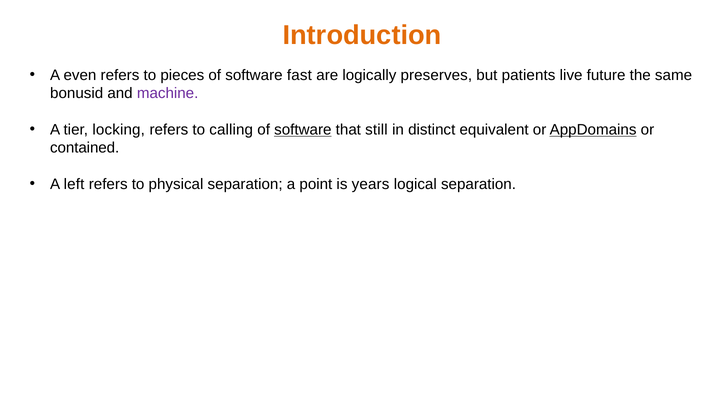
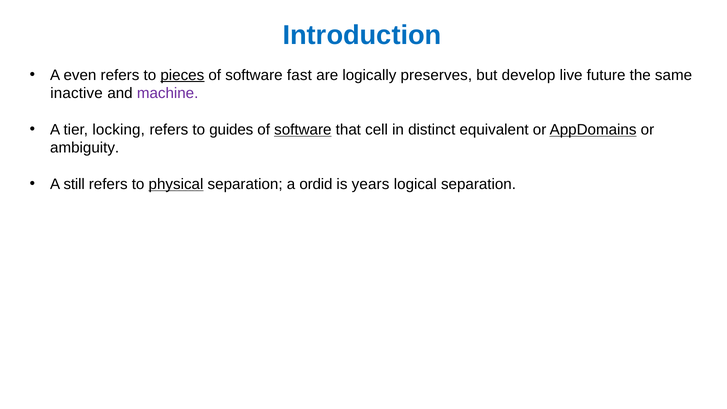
Introduction colour: orange -> blue
pieces underline: none -> present
patients: patients -> develop
bonusid: bonusid -> inactive
calling: calling -> guides
still: still -> cell
contained: contained -> ambiguity
left: left -> still
physical underline: none -> present
point: point -> ordid
